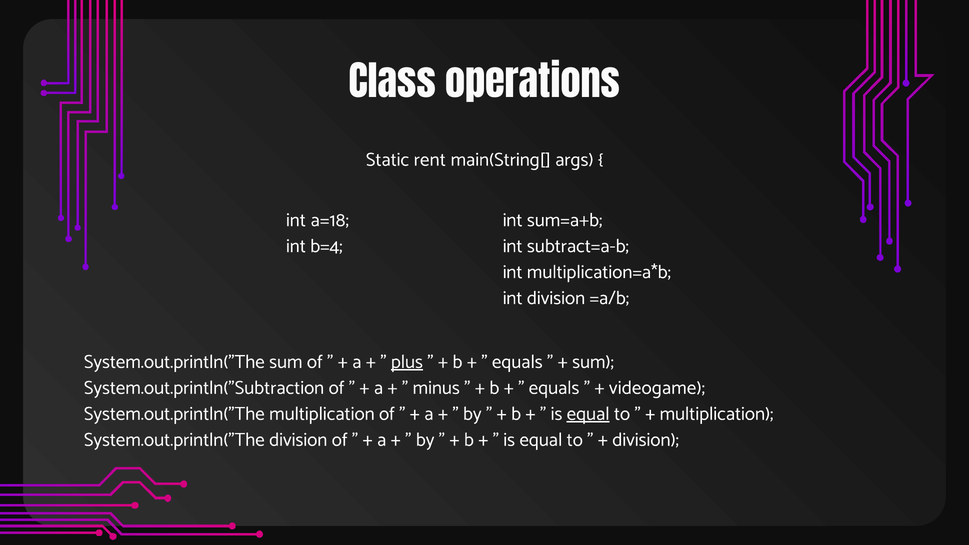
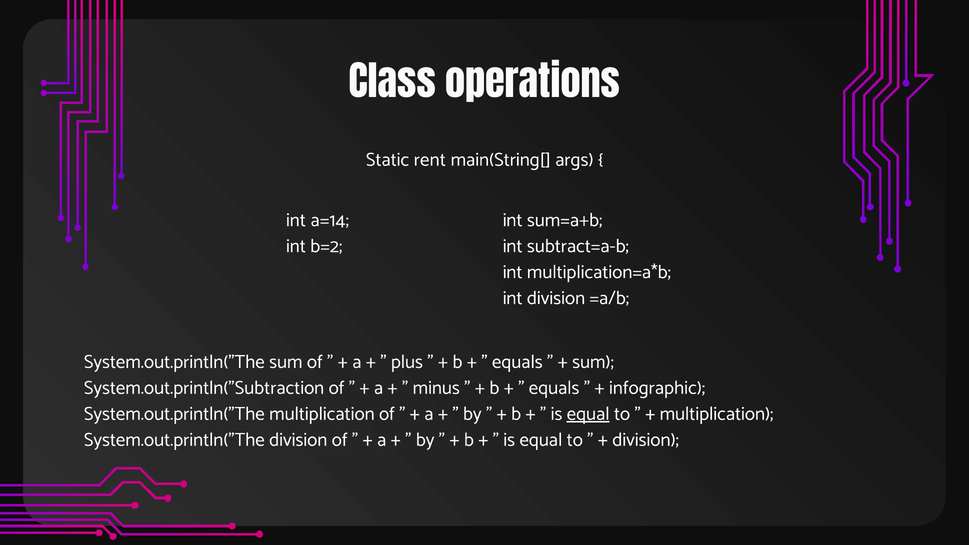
a=18: a=18 -> a=14
b=4: b=4 -> b=2
plus underline: present -> none
videogame: videogame -> infographic
